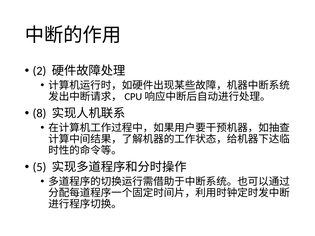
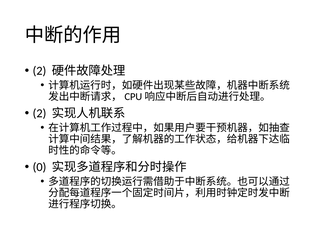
8 at (39, 113): 8 -> 2
5: 5 -> 0
